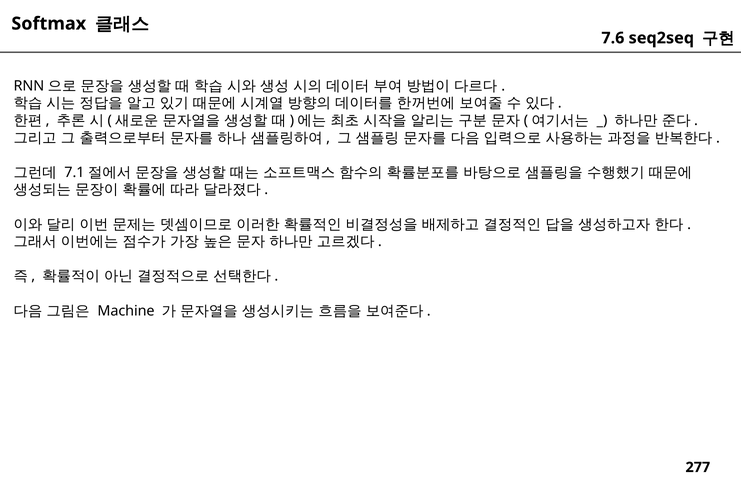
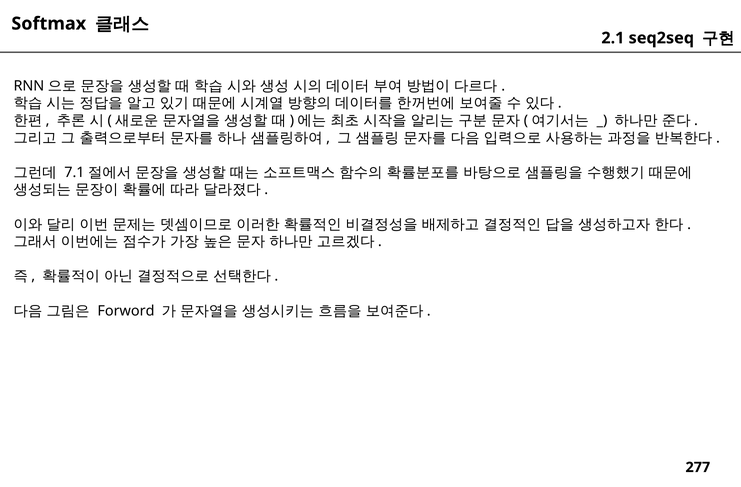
7.6: 7.6 -> 2.1
Machine: Machine -> Forword
